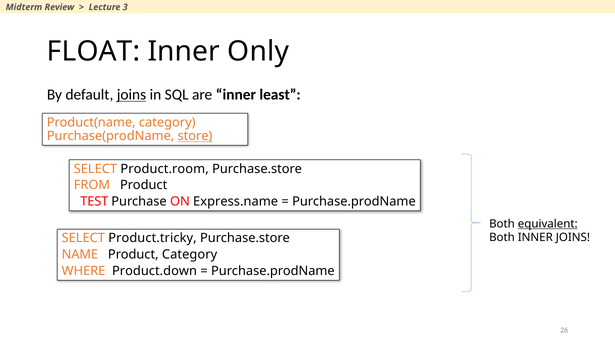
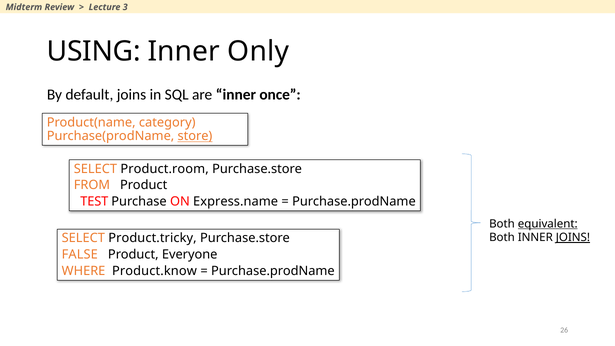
FLOAT: FLOAT -> USING
joins at (132, 95) underline: present -> none
least: least -> once
JOINS at (573, 238) underline: none -> present
NAME: NAME -> FALSE
Product Category: Category -> Everyone
Product.down: Product.down -> Product.know
